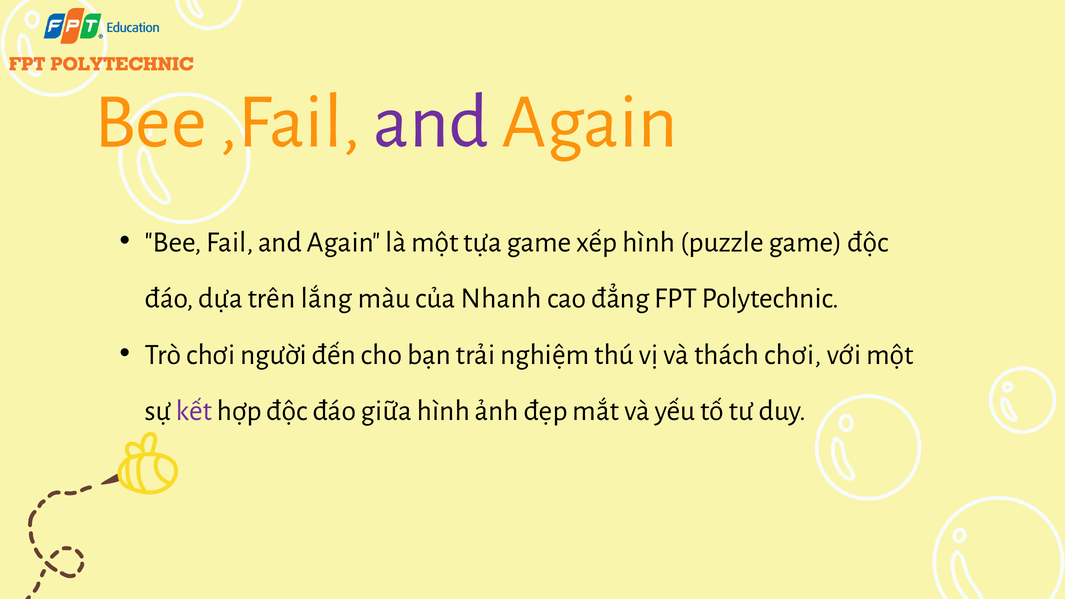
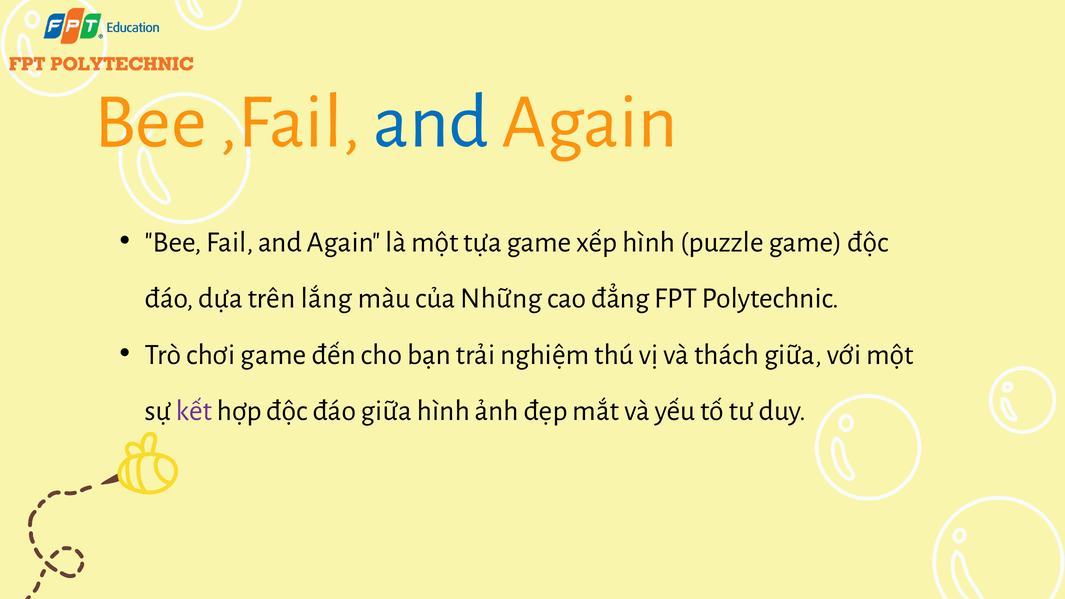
and at (431, 121) colour: purple -> blue
Nhanh: Nhanh -> Những
chơi người: người -> game
thách chơi: chơi -> giữa
